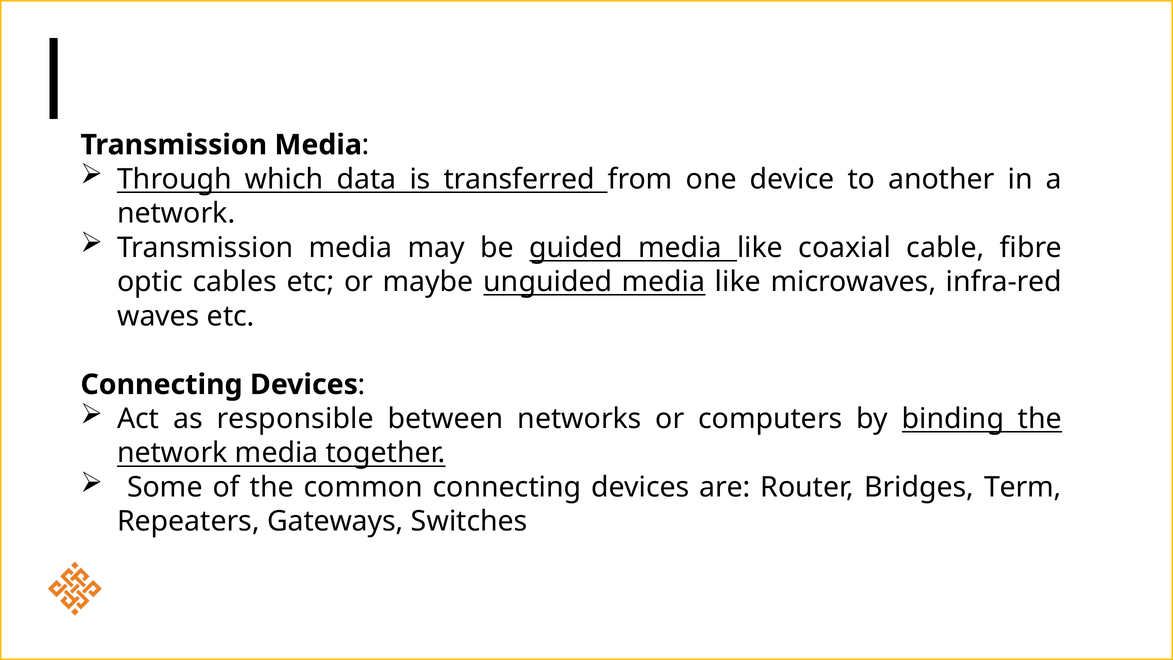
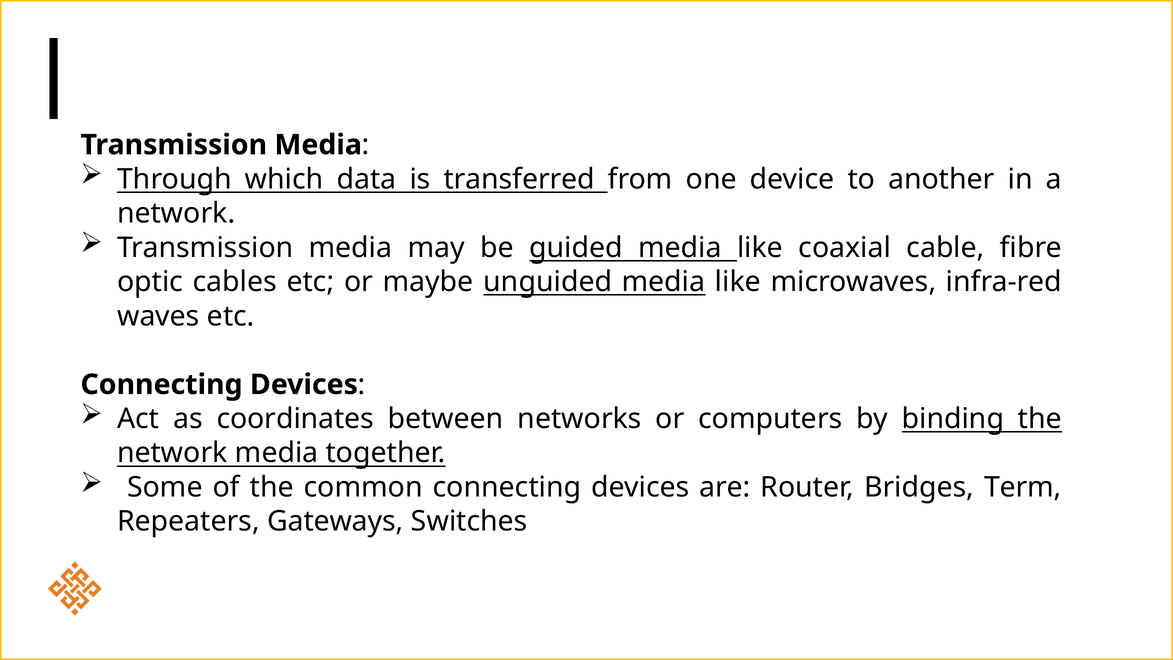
responsible: responsible -> coordinates
